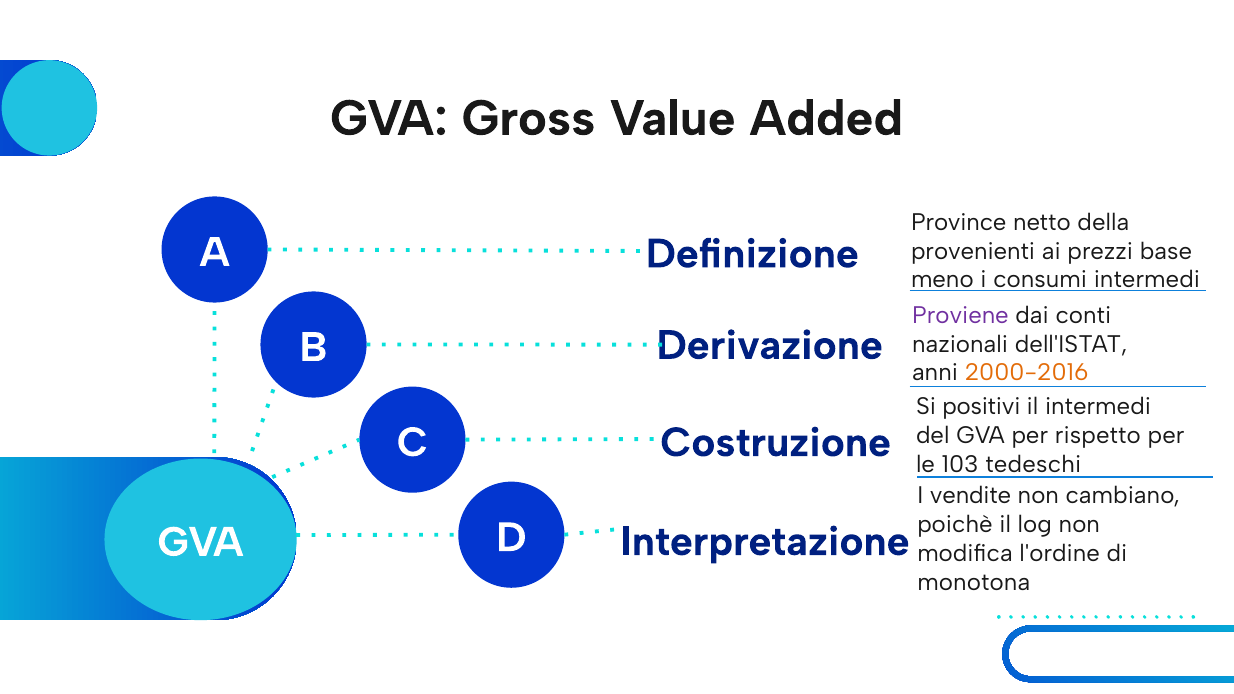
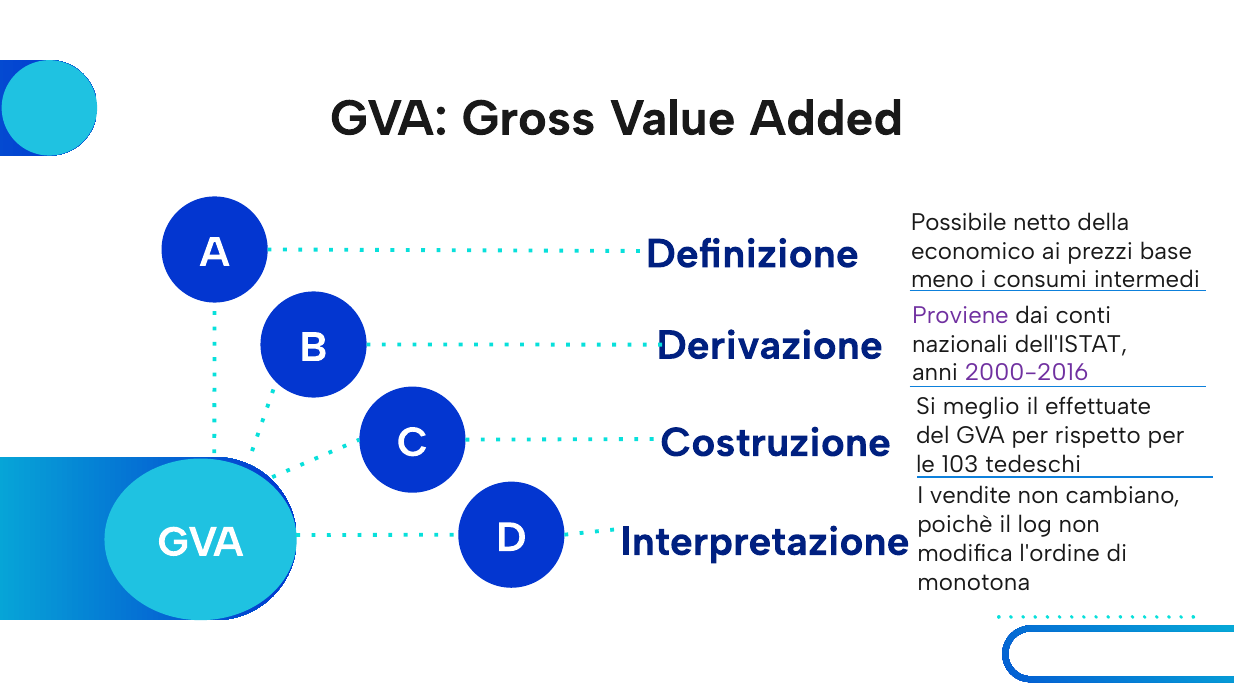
Province: Province -> Possibile
provenienti: provenienti -> economico
2000-2016 colour: orange -> purple
positivi: positivi -> meglio
il intermedi: intermedi -> effettuate
